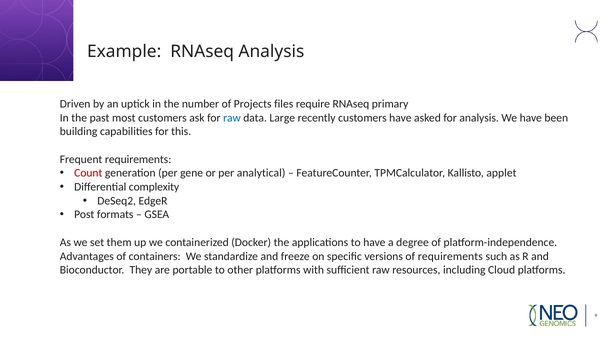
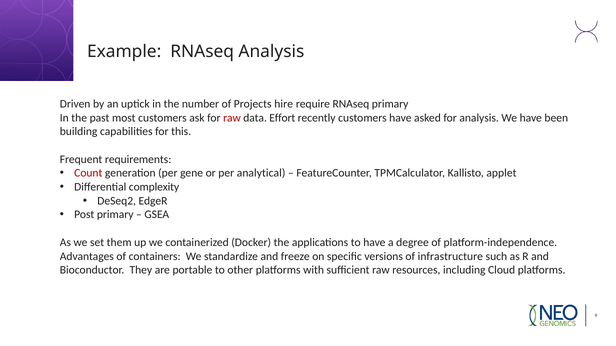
files: files -> hire
raw at (232, 118) colour: blue -> red
Large: Large -> Effort
Post formats: formats -> primary
of requirements: requirements -> infrastructure
